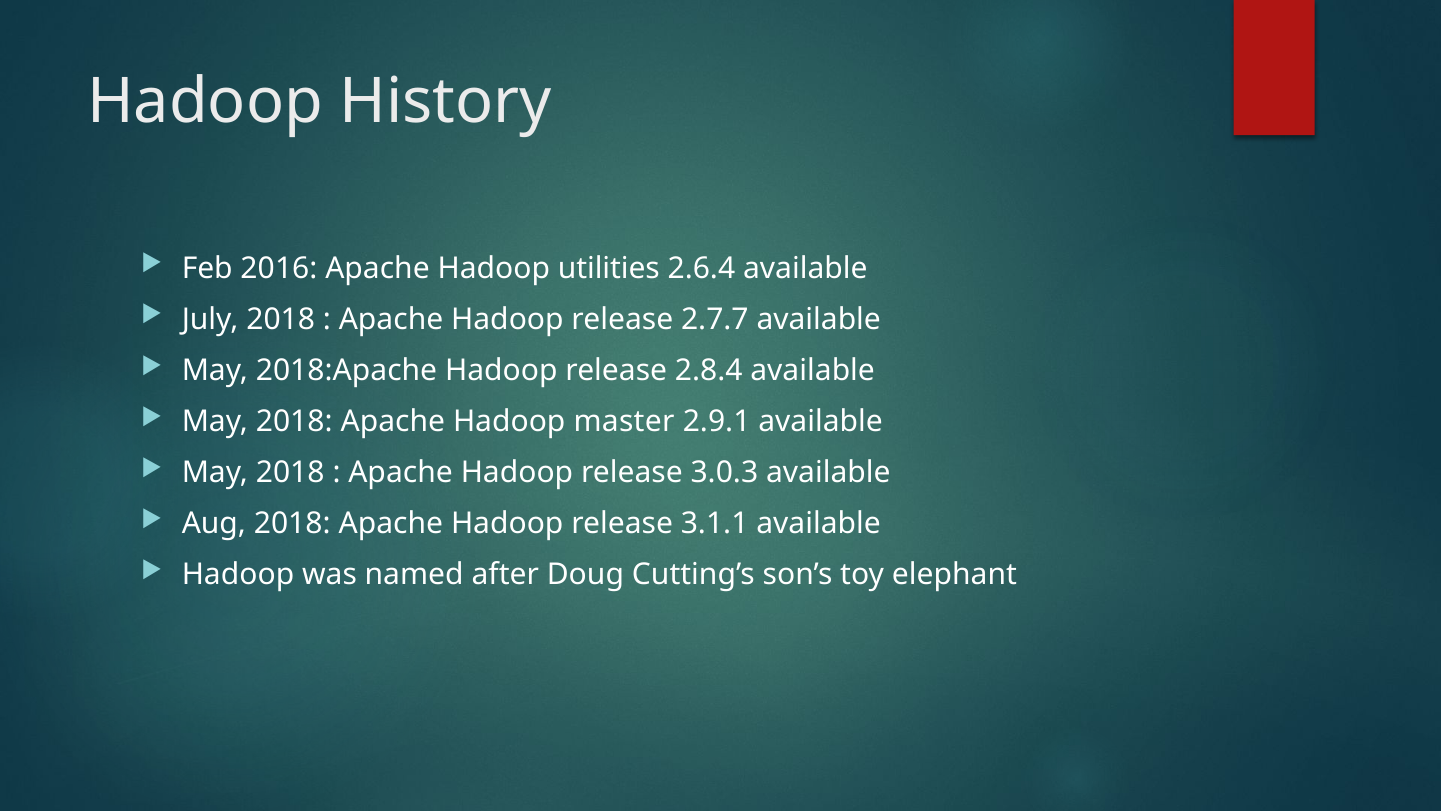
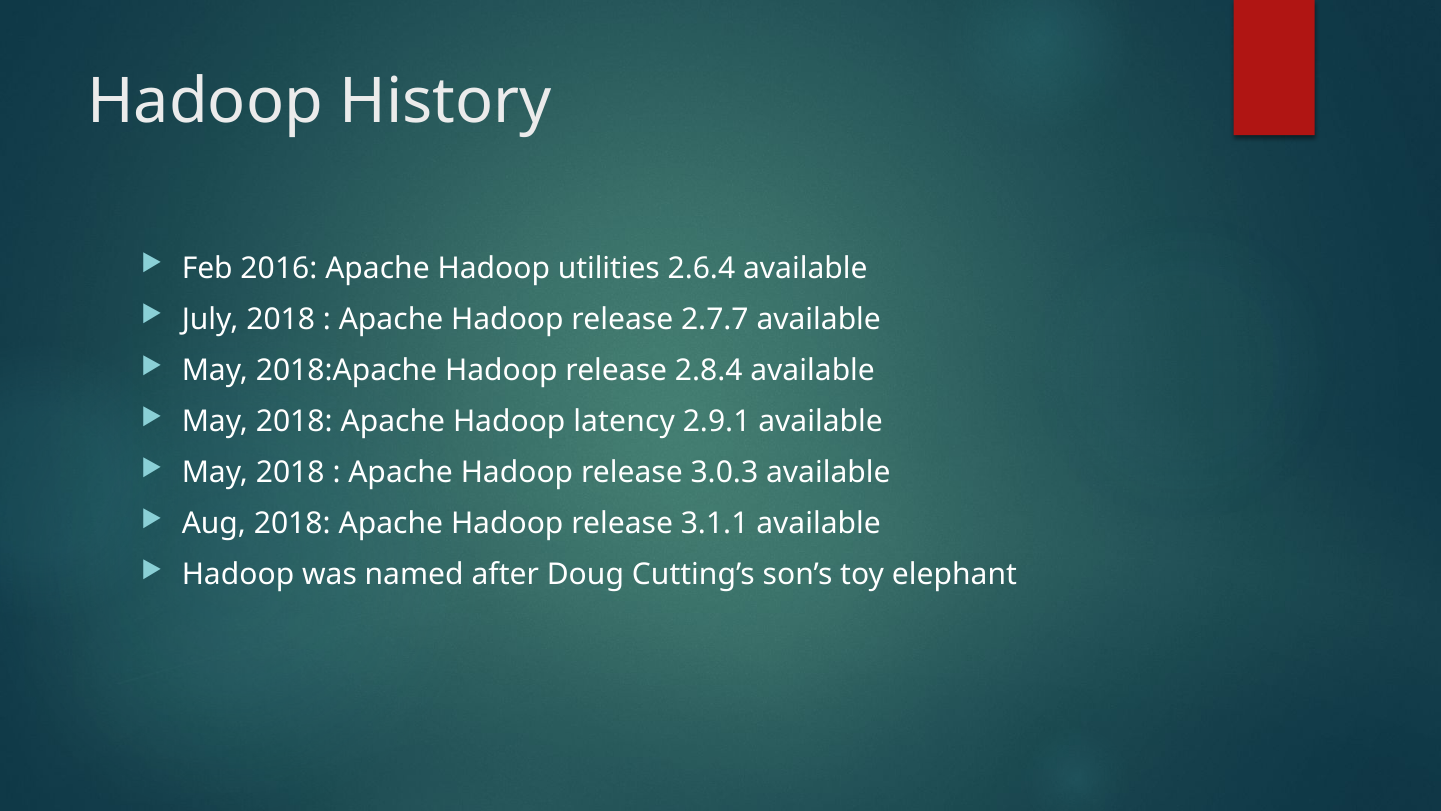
master: master -> latency
